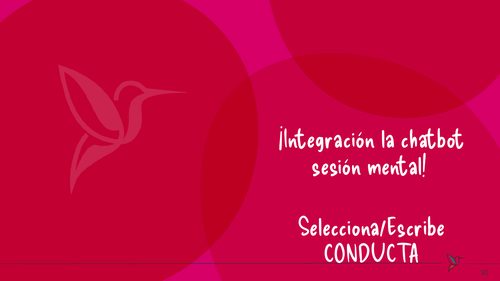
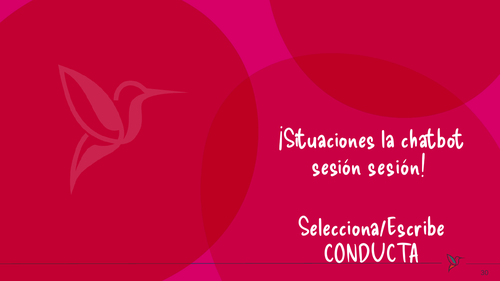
¡Integración: ¡Integración -> ¡Situaciones
sesión mental: mental -> sesión
